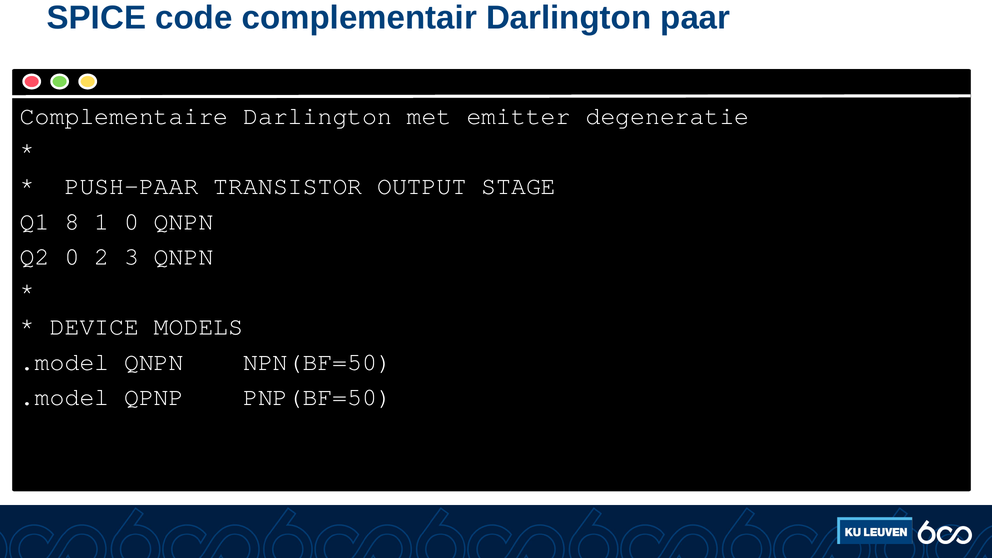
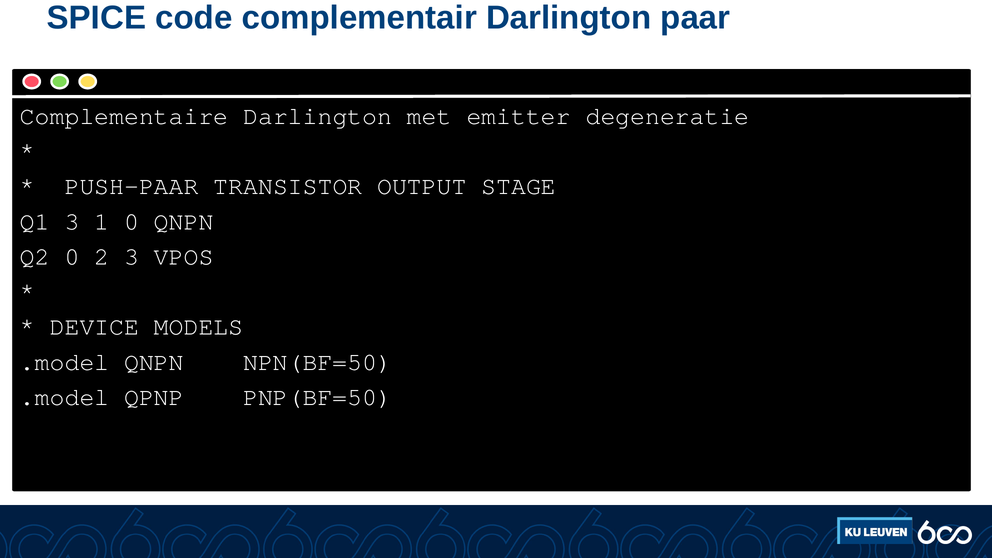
Q1 8: 8 -> 3
3 QNPN: QNPN -> VPOS
